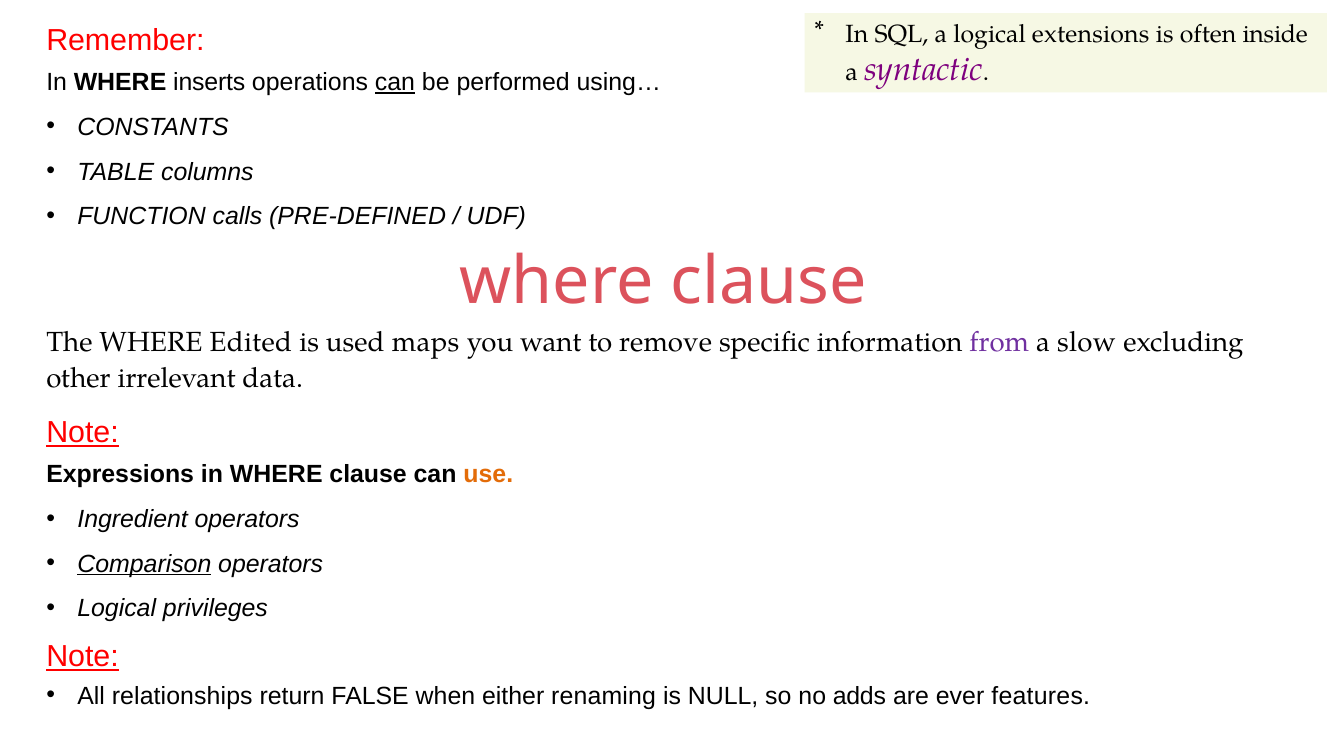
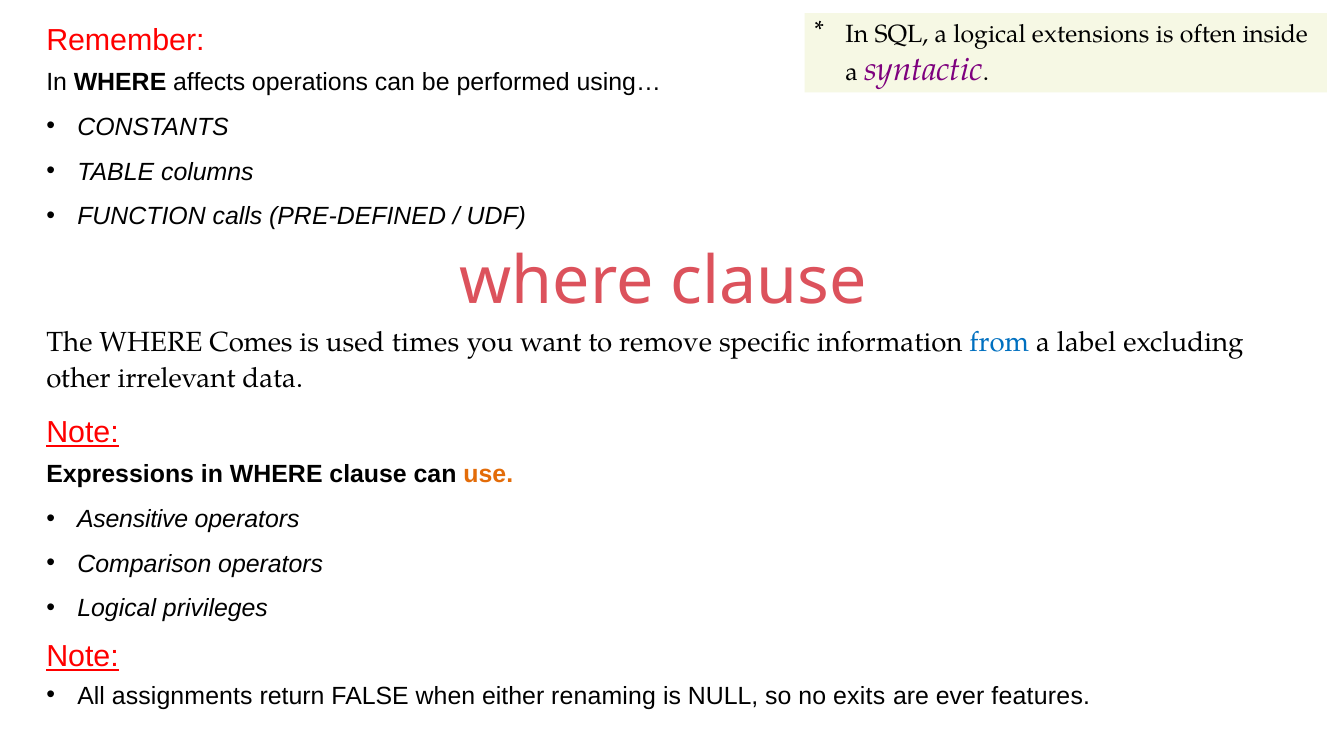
inserts: inserts -> affects
can at (395, 82) underline: present -> none
Edited: Edited -> Comes
maps: maps -> times
from colour: purple -> blue
slow: slow -> label
Ingredient: Ingredient -> Asensitive
Comparison underline: present -> none
relationships: relationships -> assignments
adds: adds -> exits
